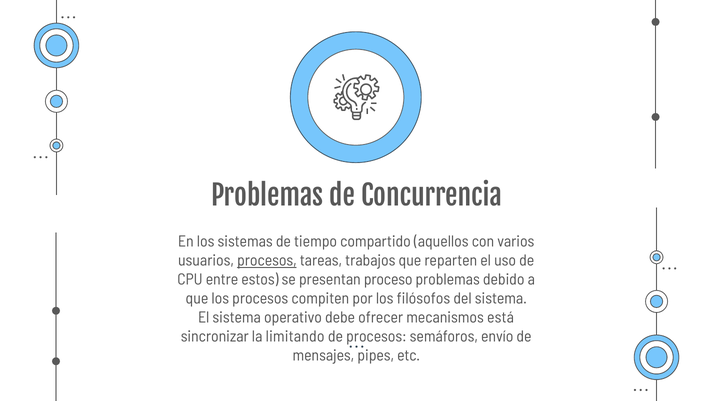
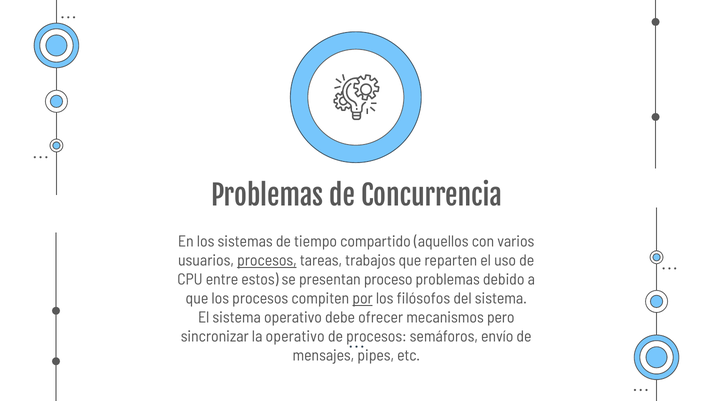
por underline: none -> present
está: está -> pero
la limitando: limitando -> operativo
